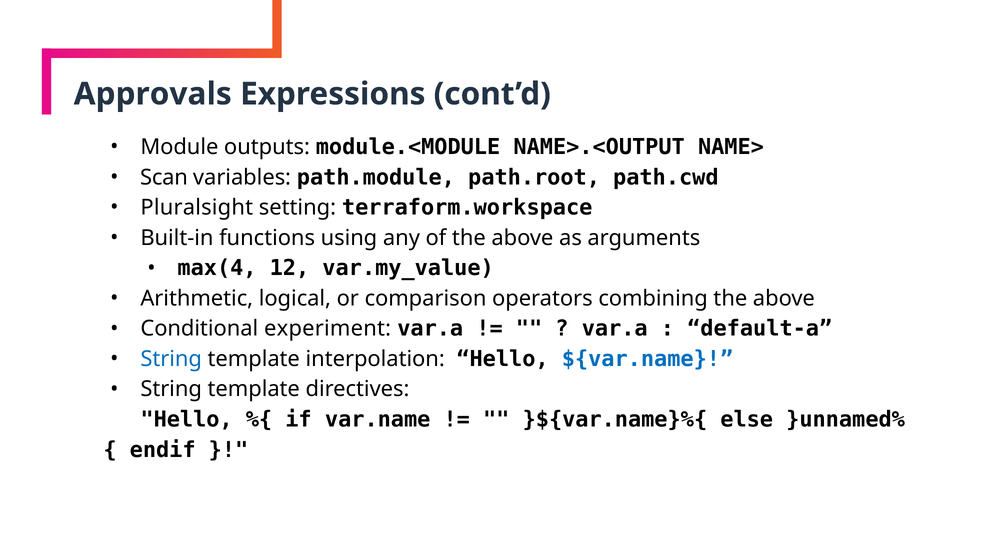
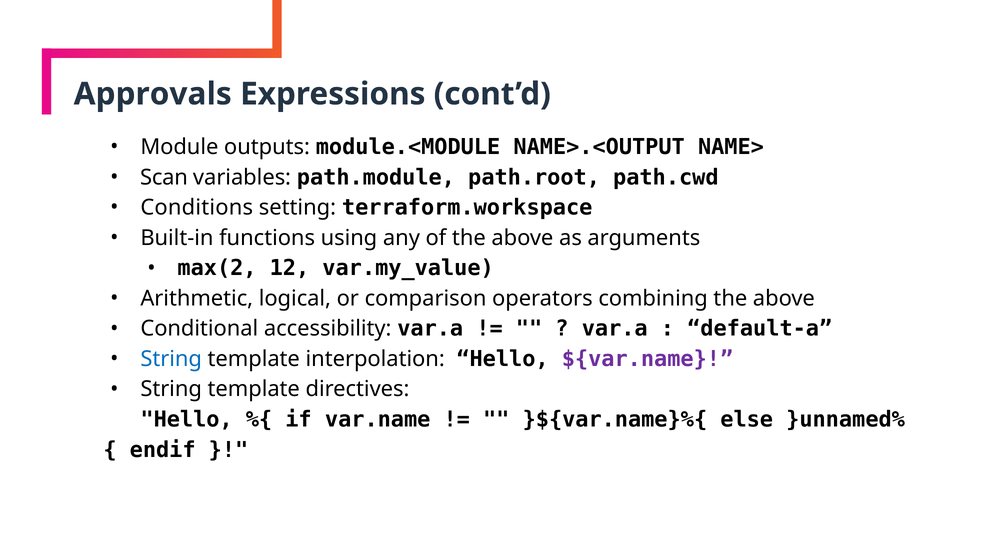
Pluralsight: Pluralsight -> Conditions
max(4: max(4 -> max(2
experiment: experiment -> accessibility
${var.name colour: blue -> purple
